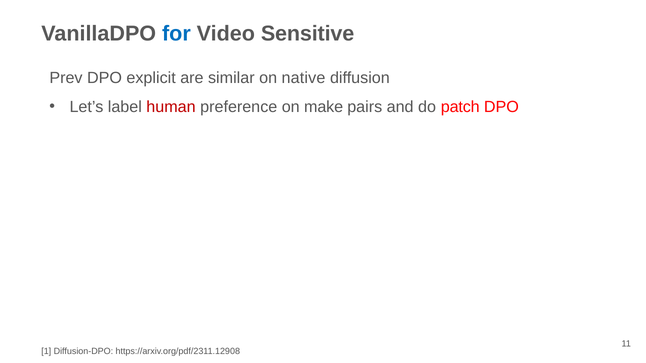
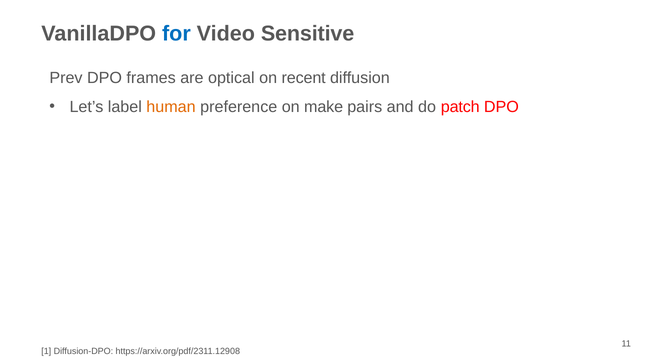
explicit: explicit -> frames
similar: similar -> optical
native: native -> recent
human colour: red -> orange
